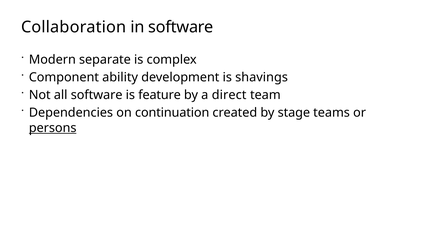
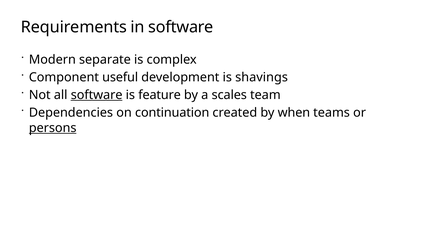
Collaboration: Collaboration -> Requirements
ability: ability -> useful
software at (97, 95) underline: none -> present
direct: direct -> scales
stage: stage -> when
